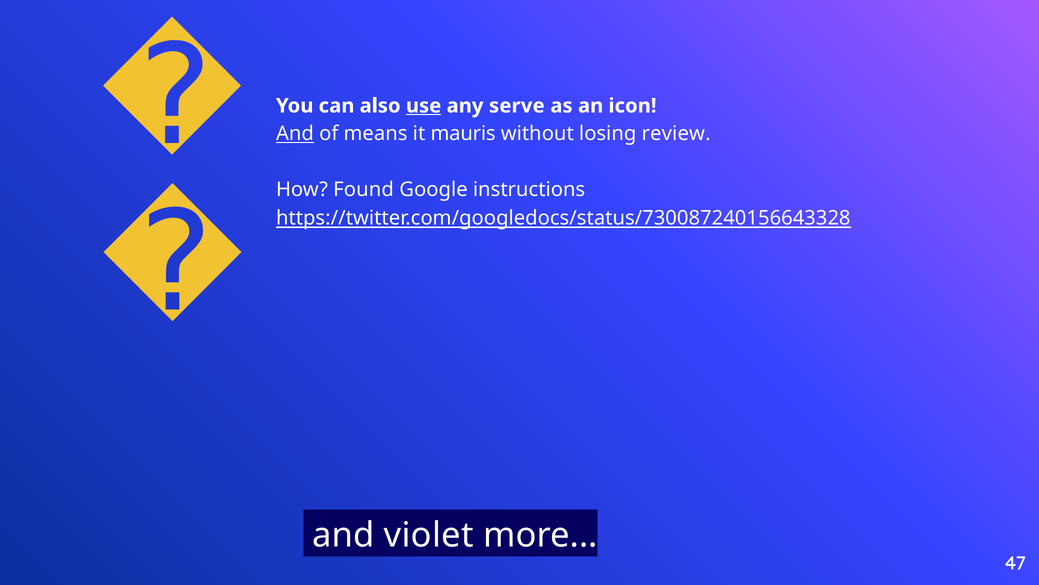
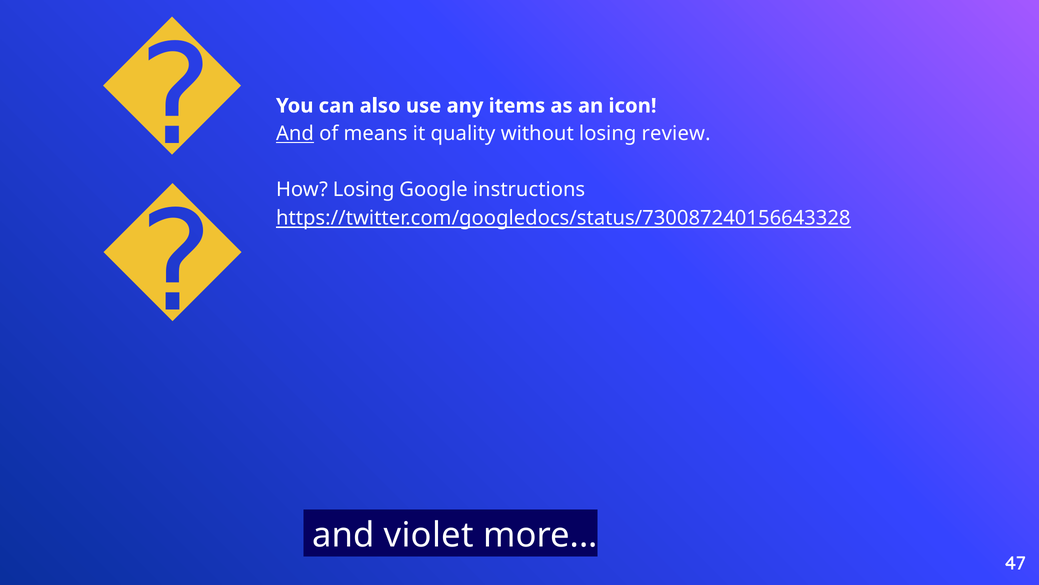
use underline: present -> none
serve: serve -> items
mauris: mauris -> quality
How Found: Found -> Losing
